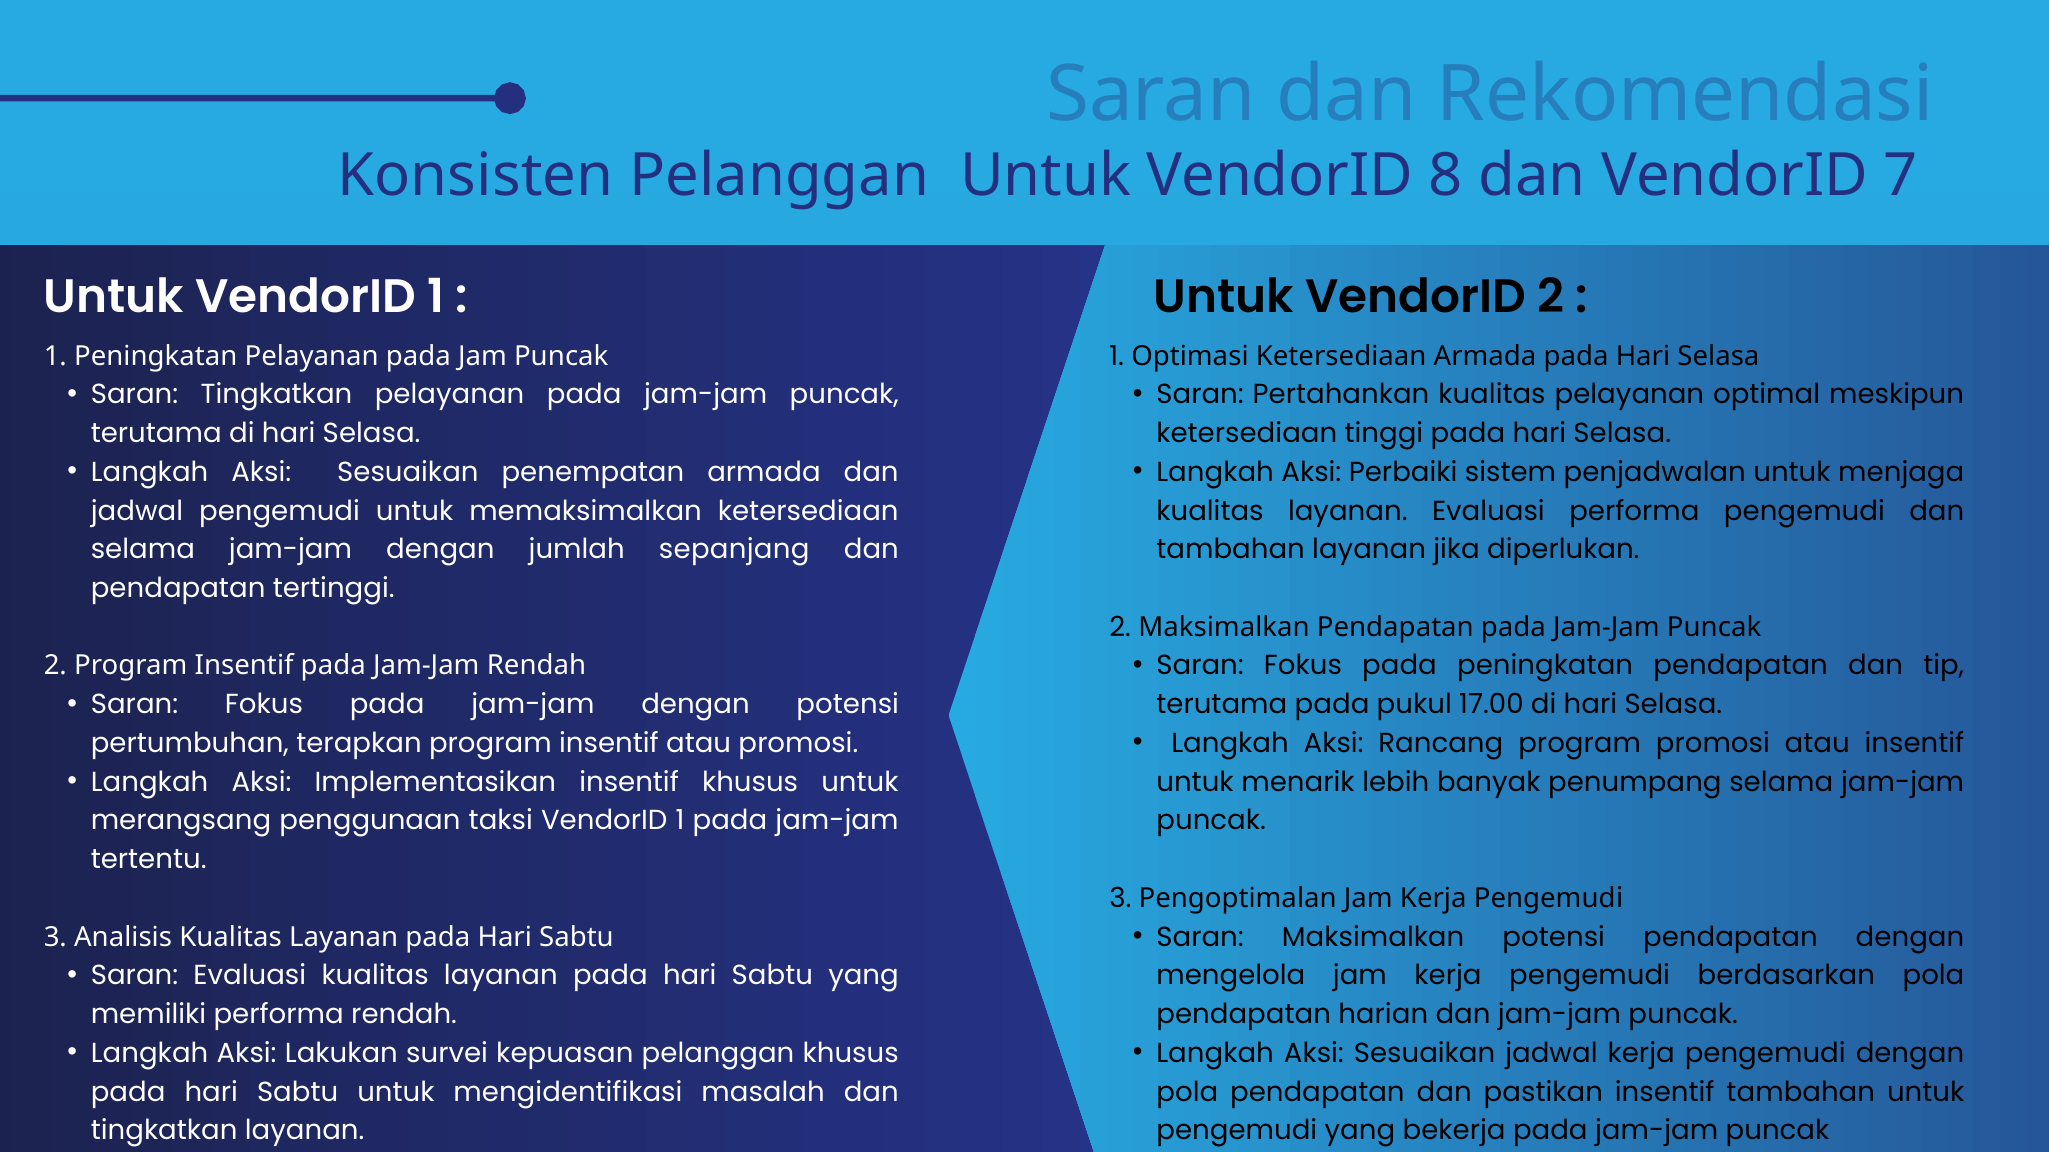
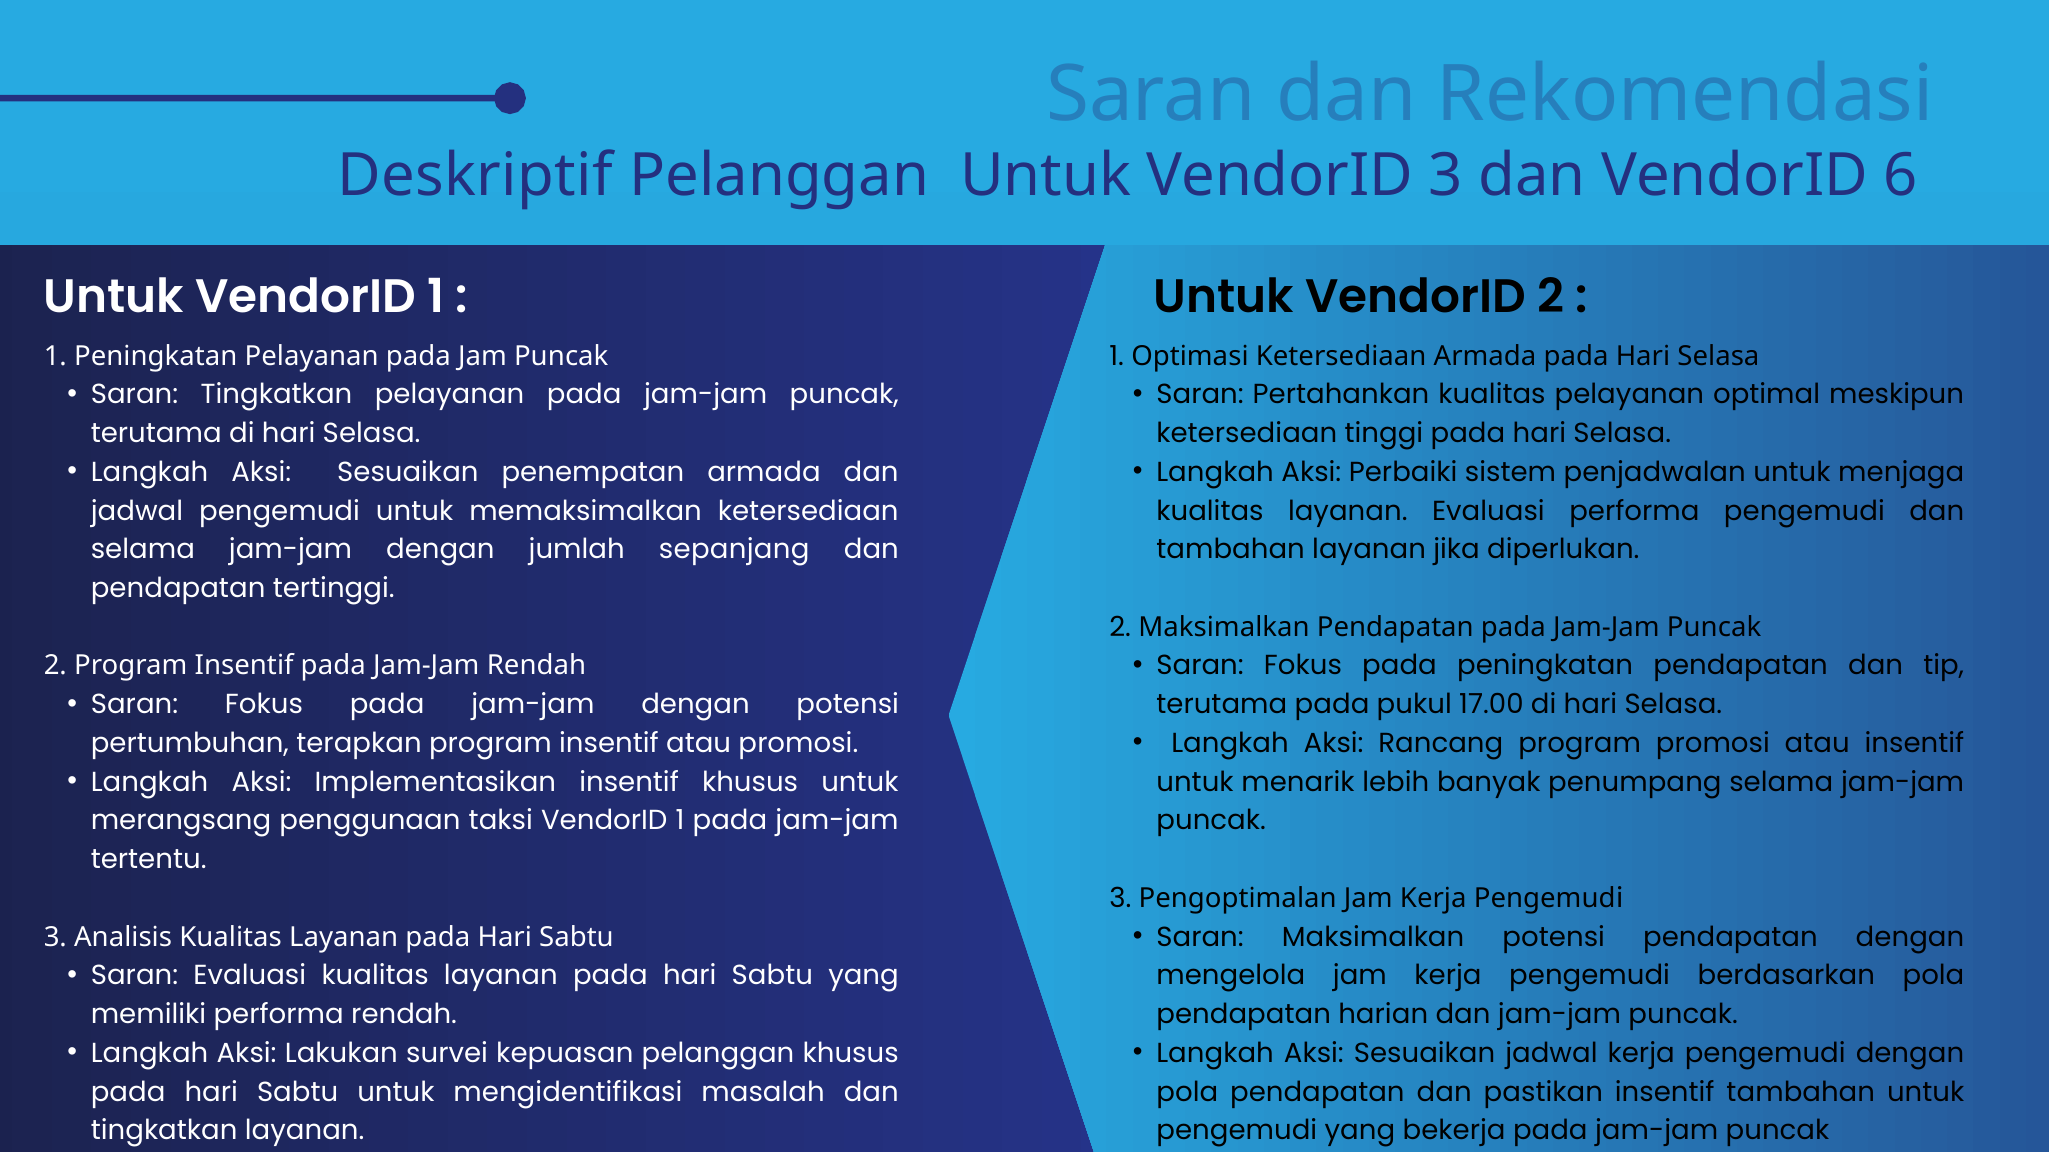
Konsisten: Konsisten -> Deskriptif
VendorID 8: 8 -> 3
7: 7 -> 6
